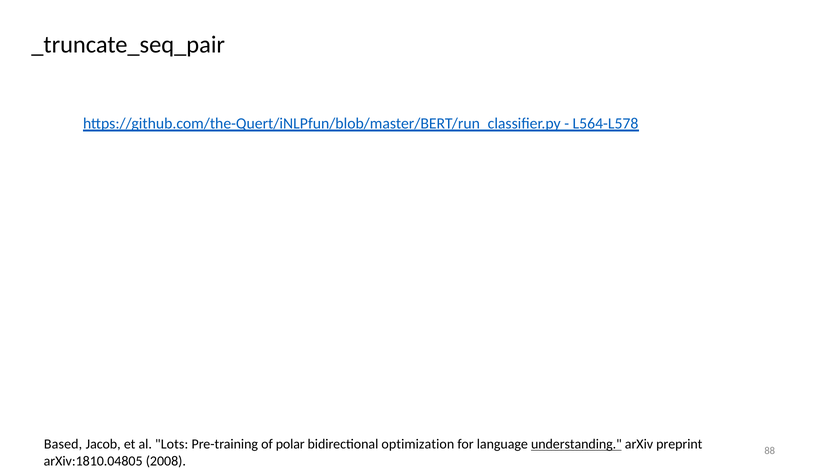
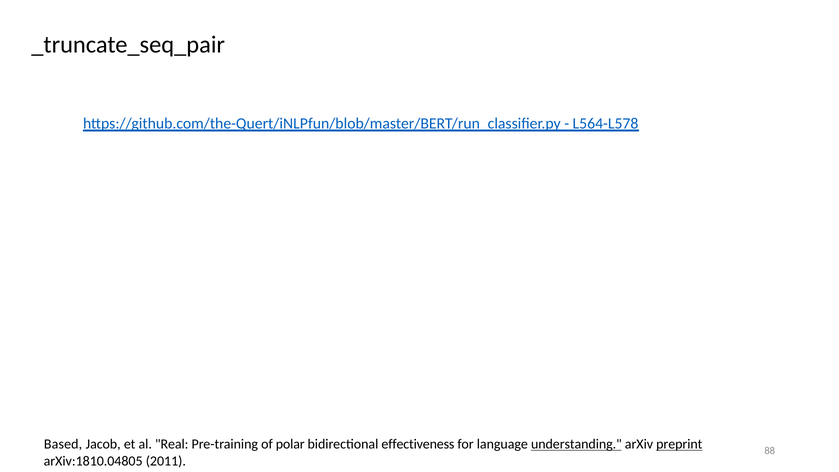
Lots: Lots -> Real
optimization: optimization -> effectiveness
preprint underline: none -> present
2008: 2008 -> 2011
